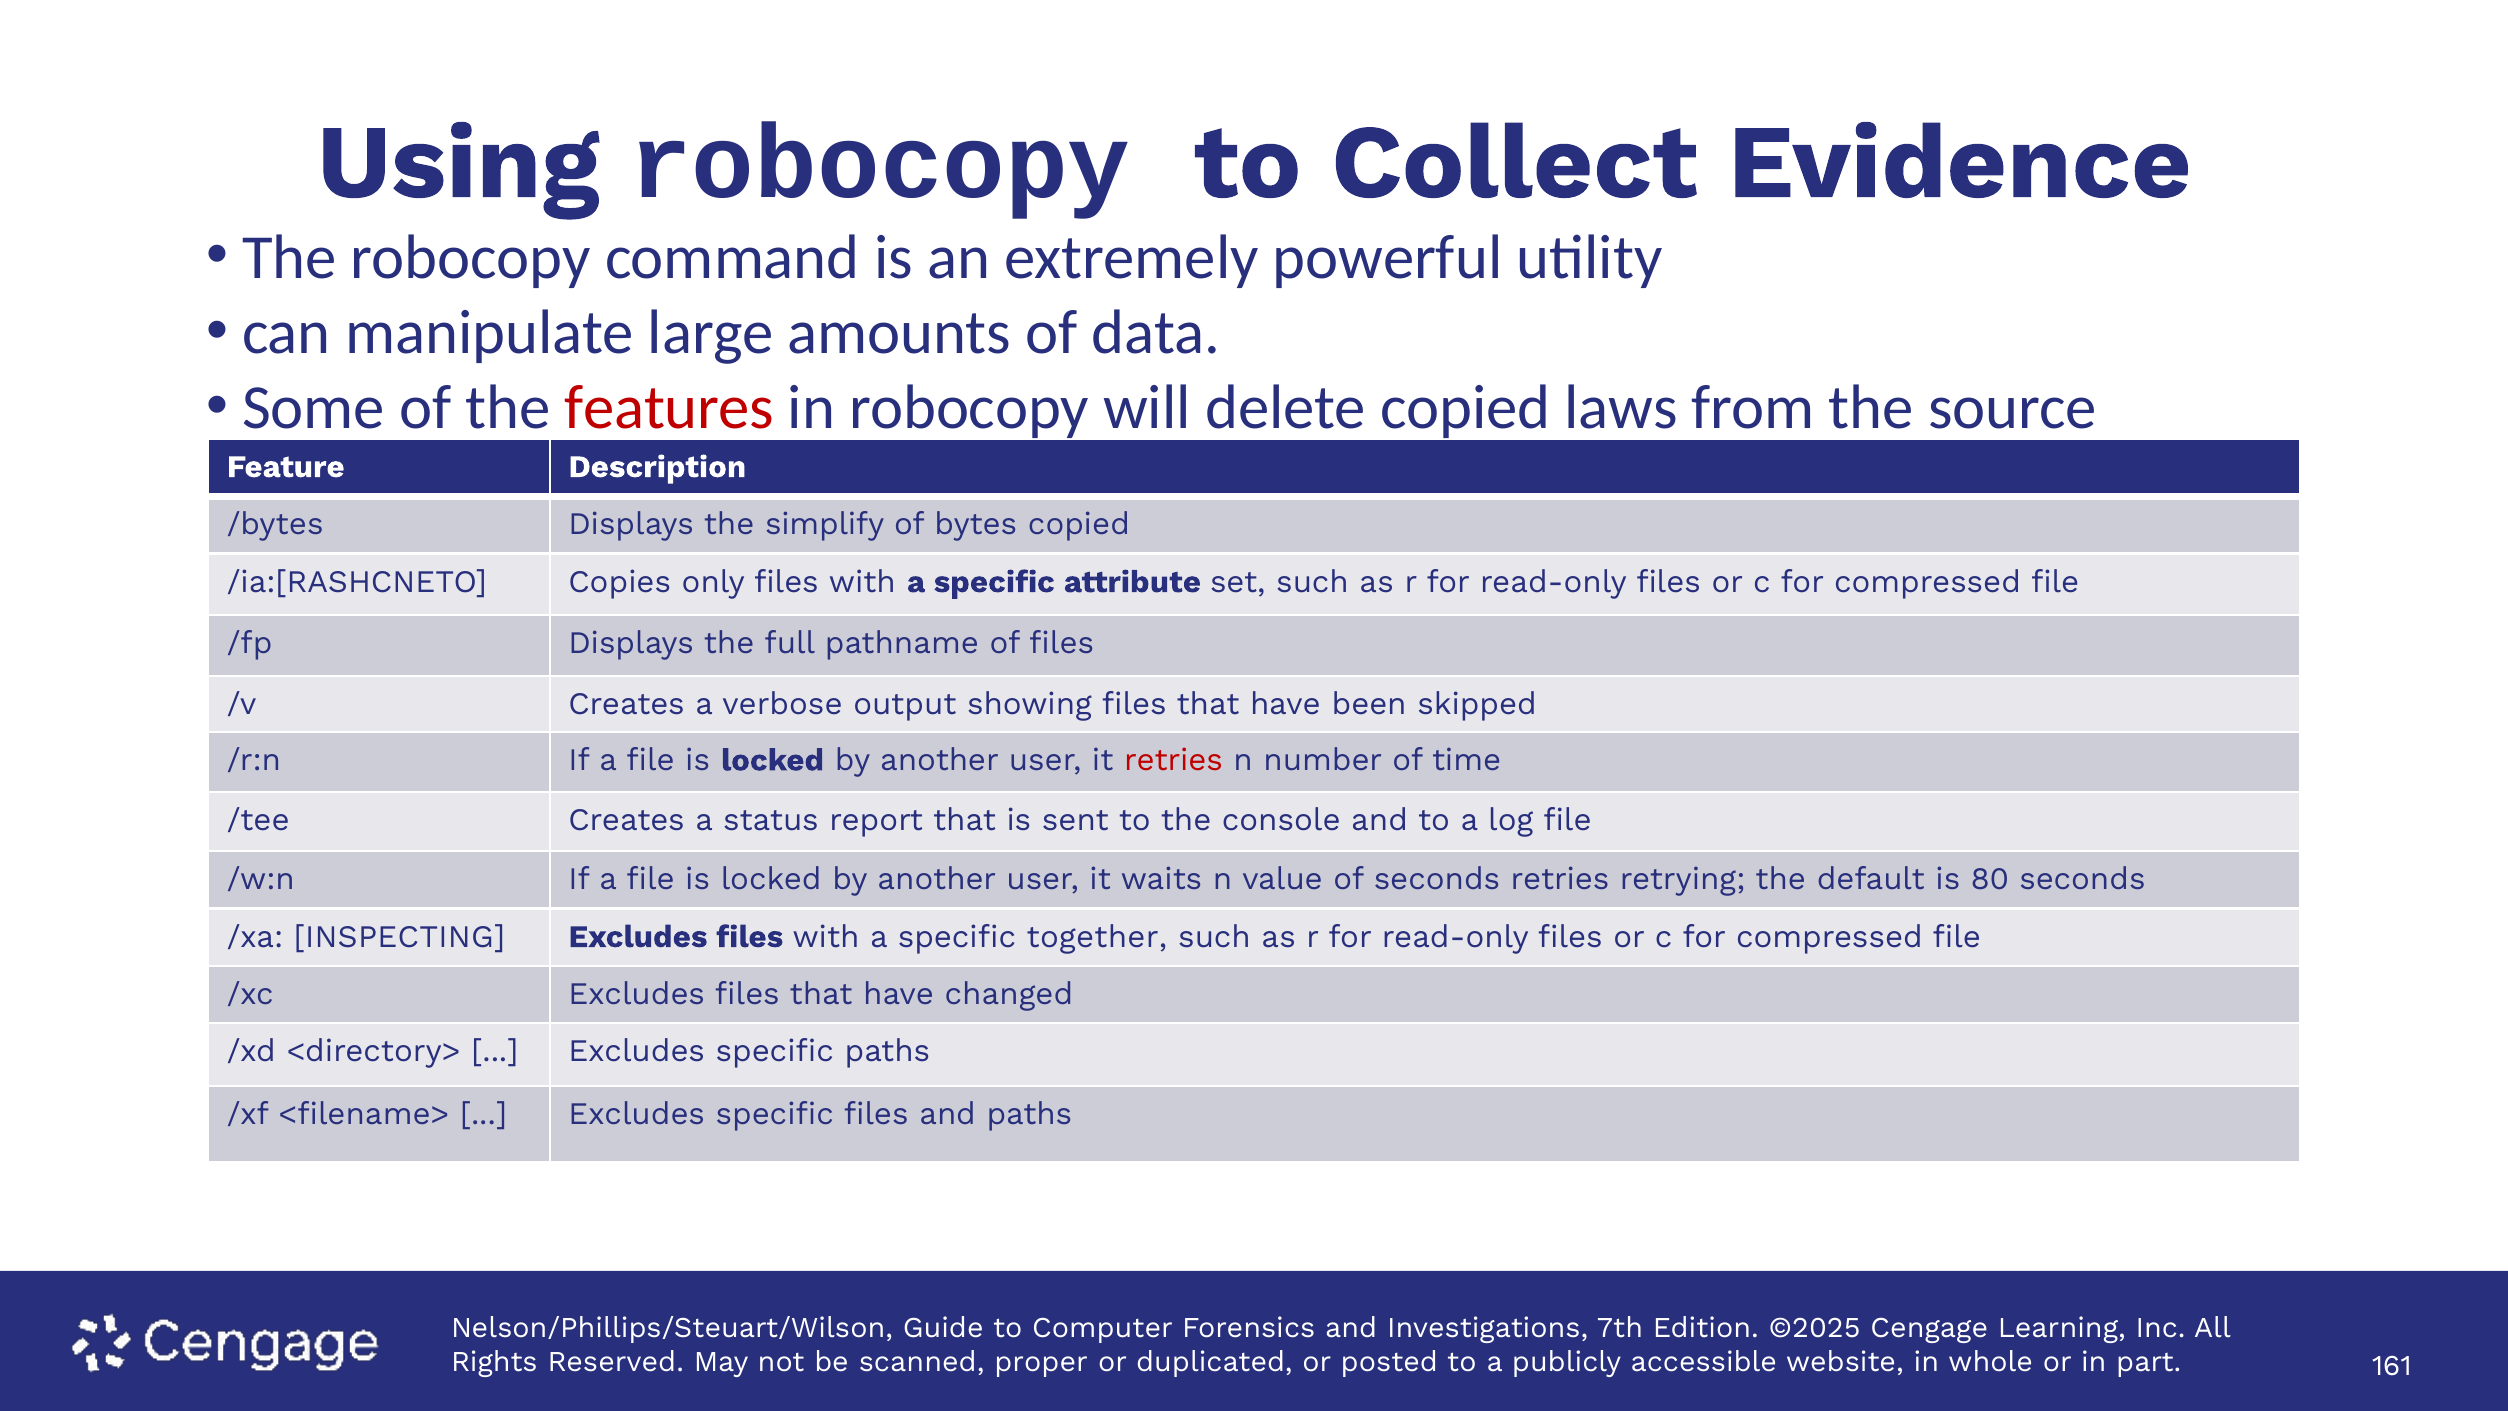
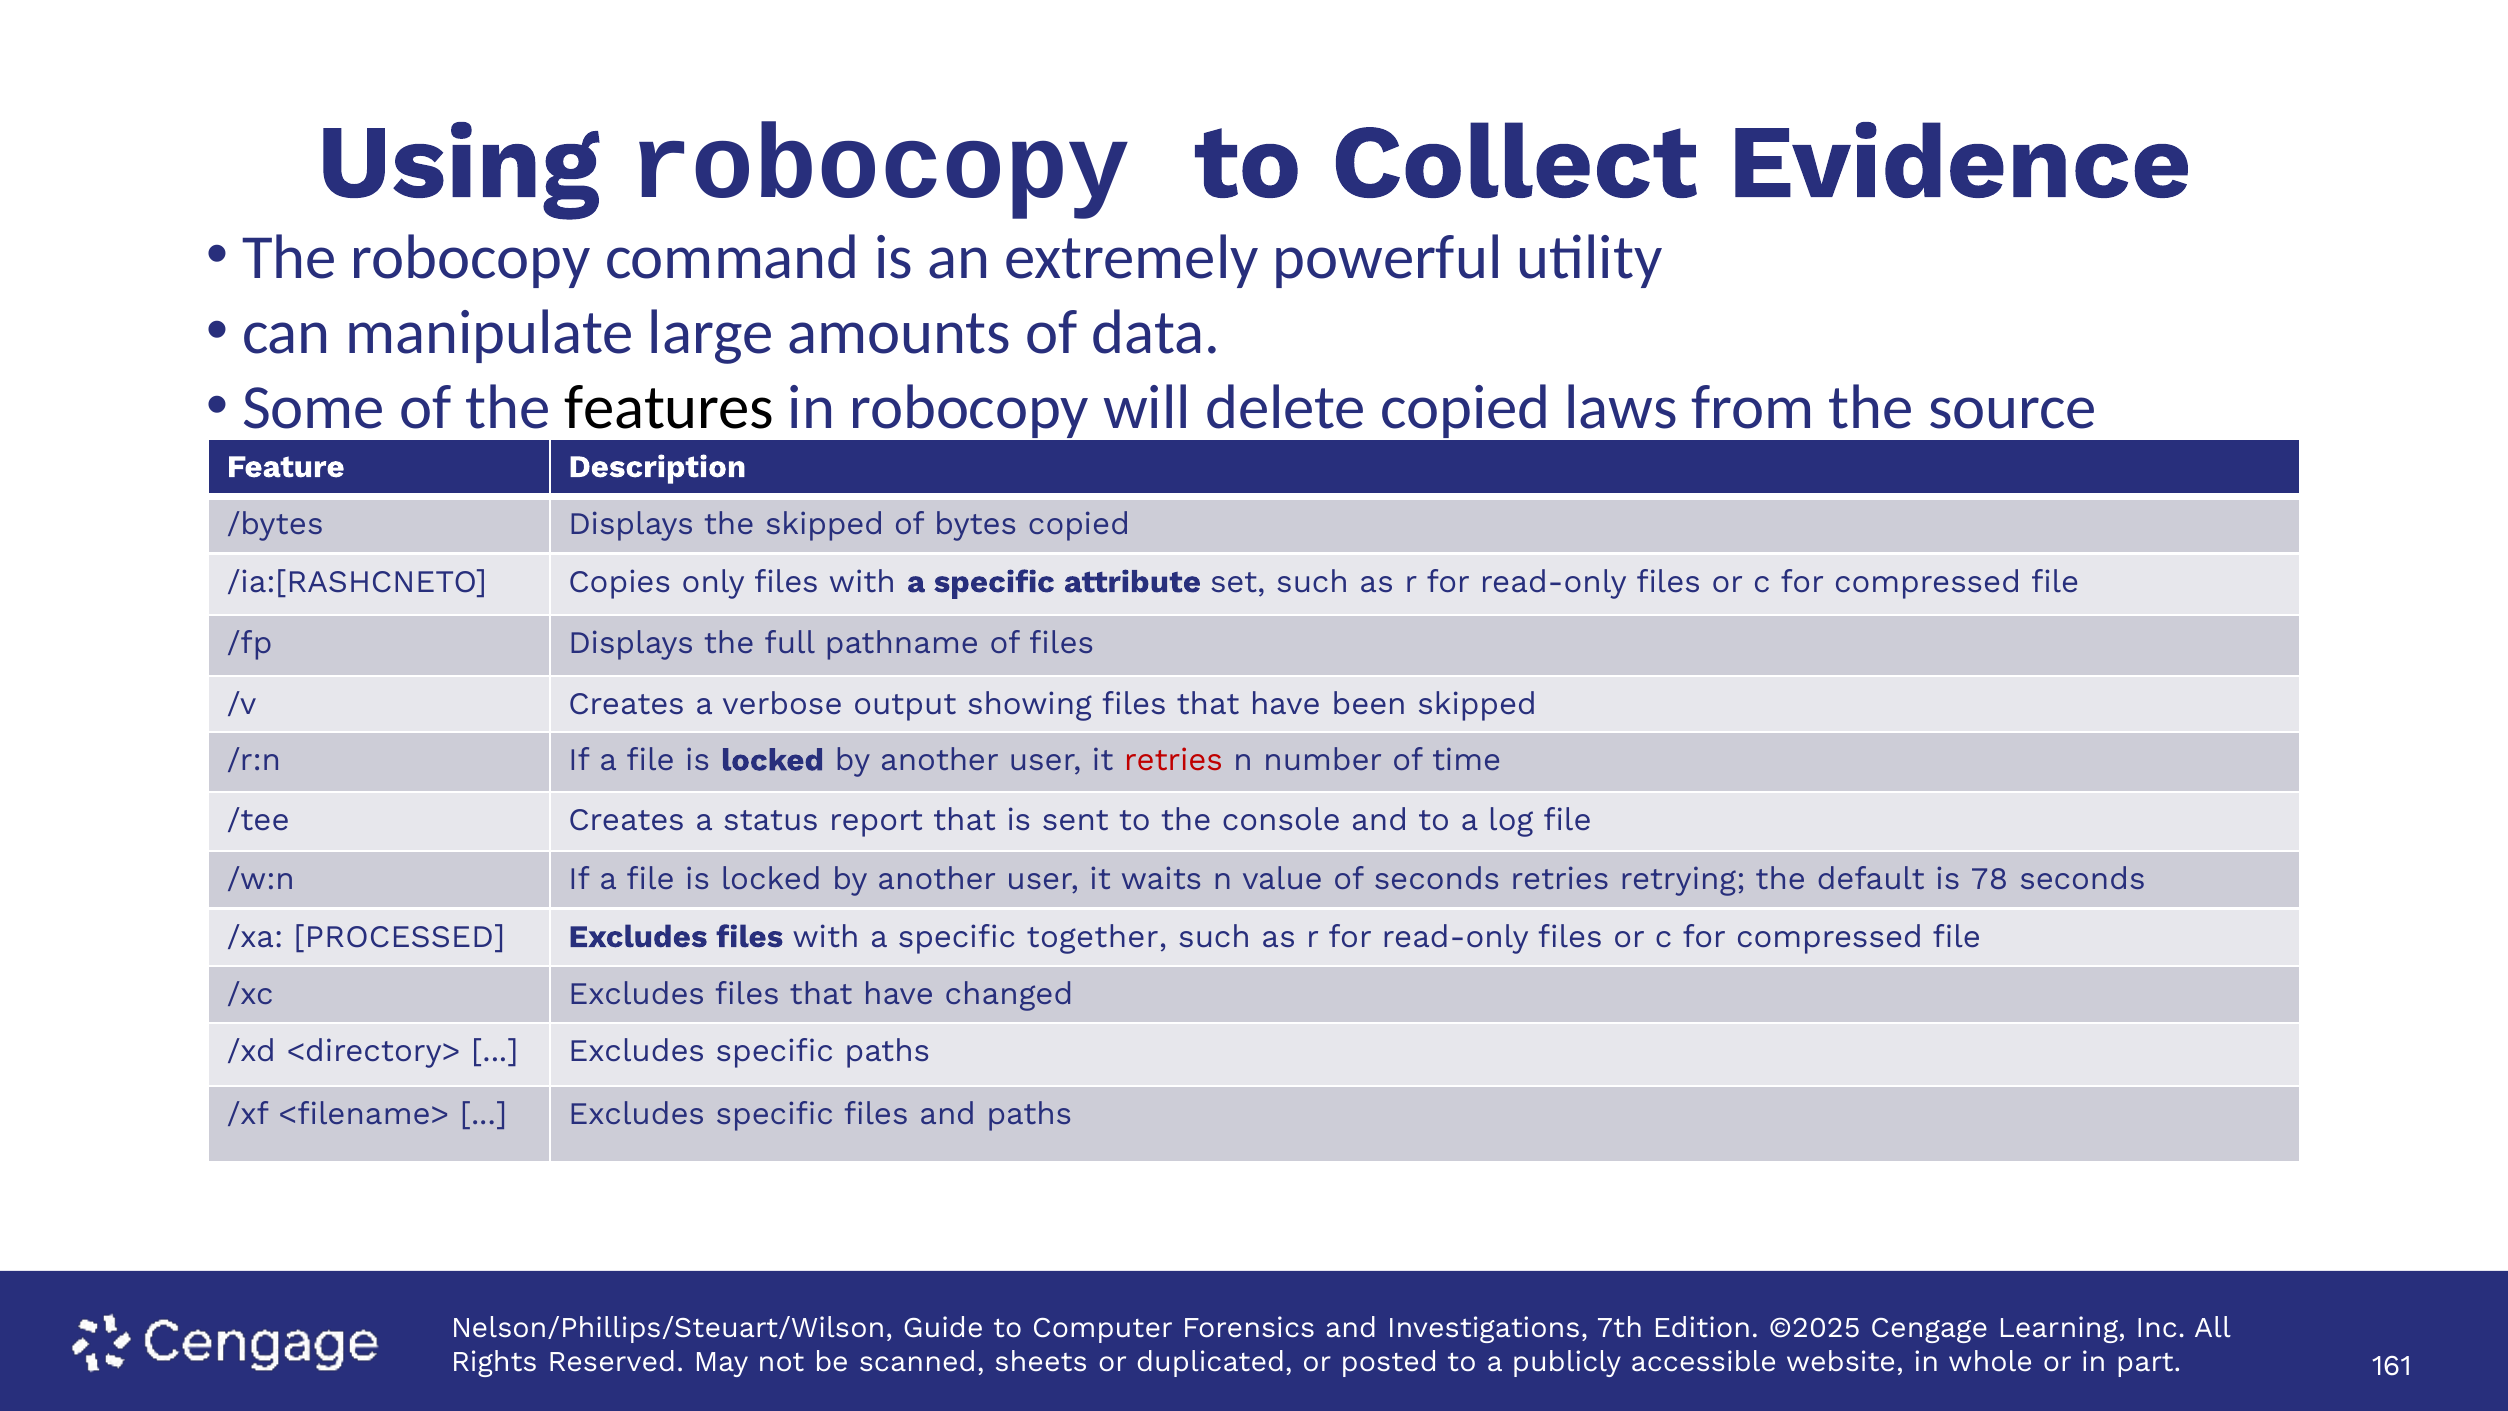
features colour: red -> black
the simplify: simplify -> skipped
80: 80 -> 78
INSPECTING: INSPECTING -> PROCESSED
proper: proper -> sheets
